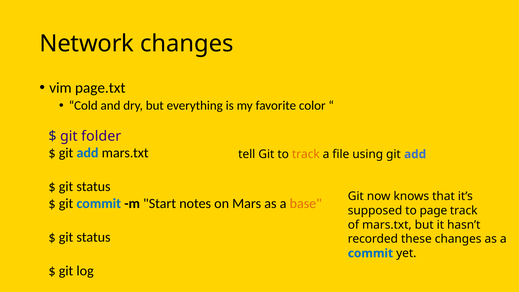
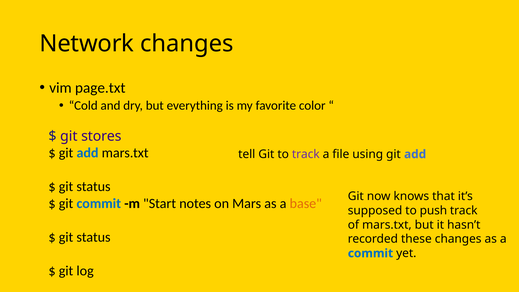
folder: folder -> stores
track at (306, 154) colour: orange -> purple
page: page -> push
